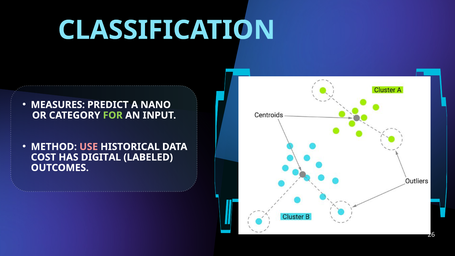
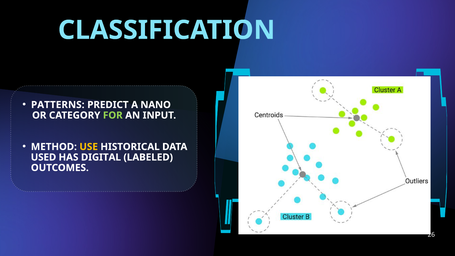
MEASURES: MEASURES -> PATTERNS
USE colour: pink -> yellow
COST: COST -> USED
